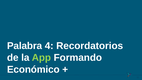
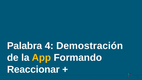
Recordatorios: Recordatorios -> Demostración
App colour: light green -> yellow
Económico: Económico -> Reaccionar
